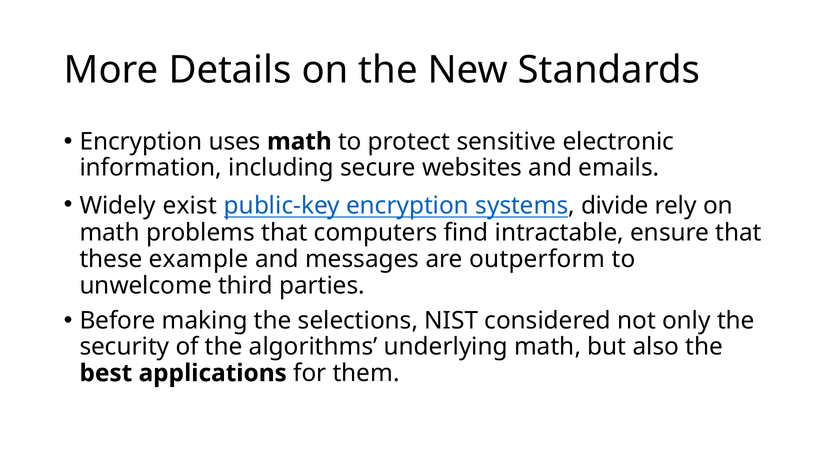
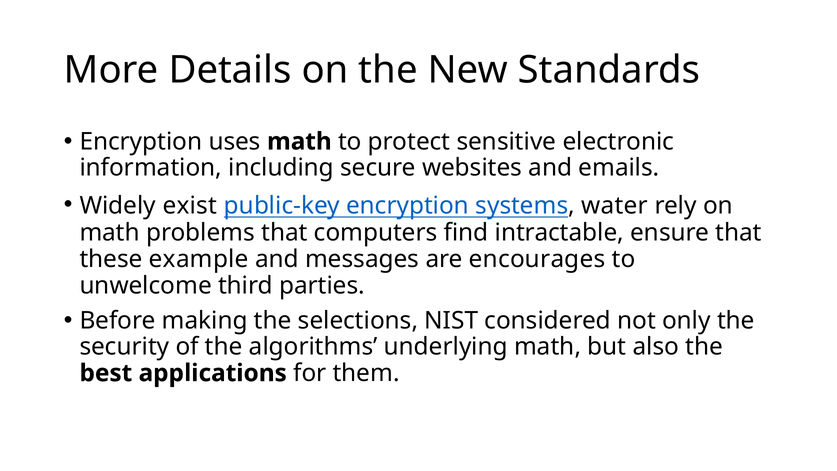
divide: divide -> water
outperform: outperform -> encourages
